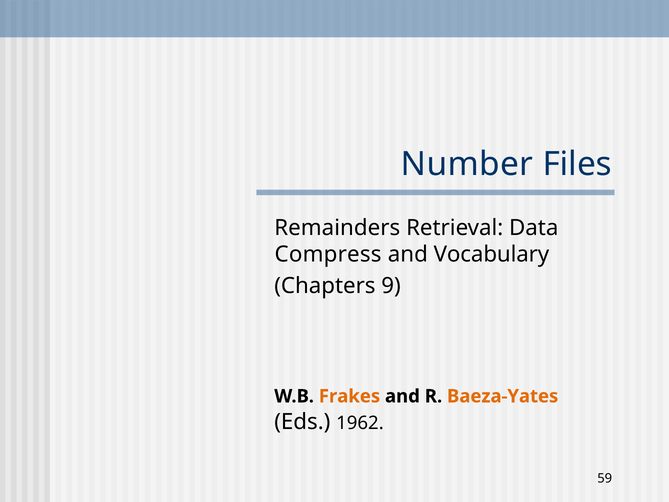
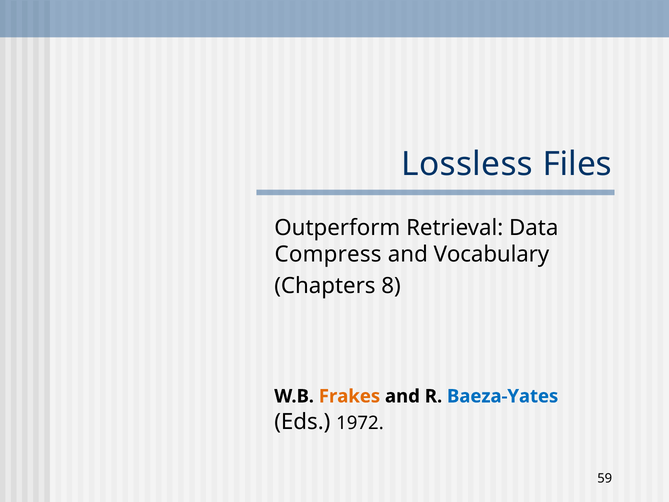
Number: Number -> Lossless
Remainders: Remainders -> Outperform
9: 9 -> 8
Baeza-Yates colour: orange -> blue
1962: 1962 -> 1972
